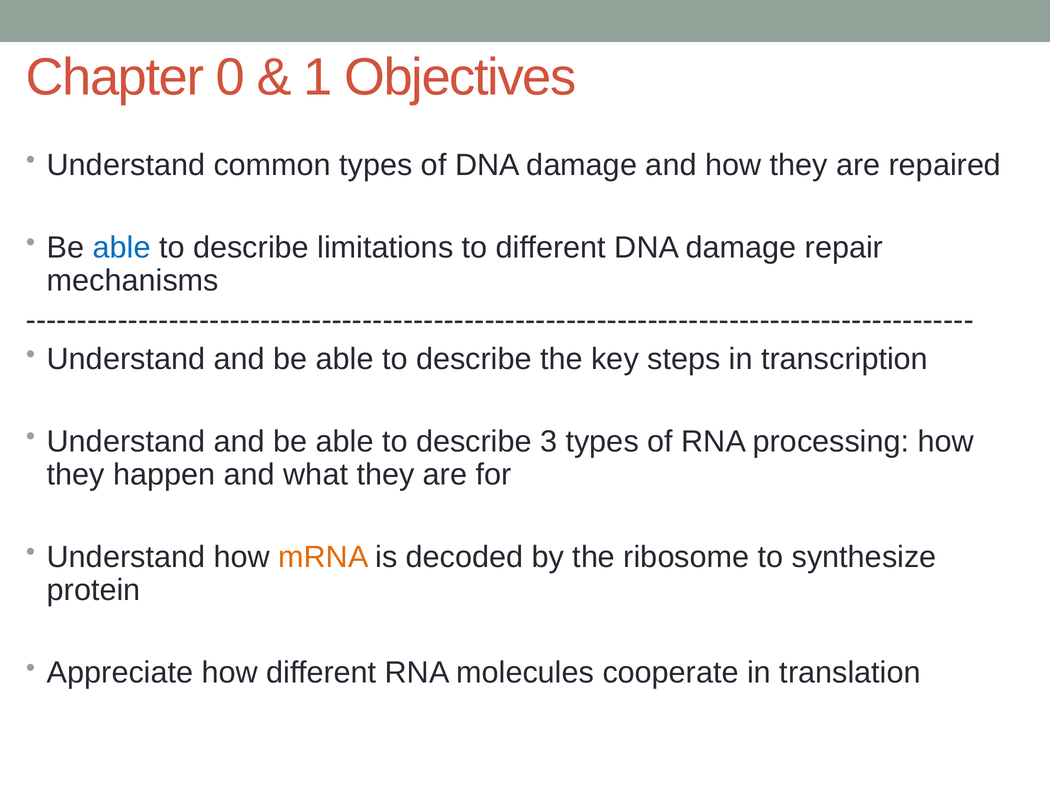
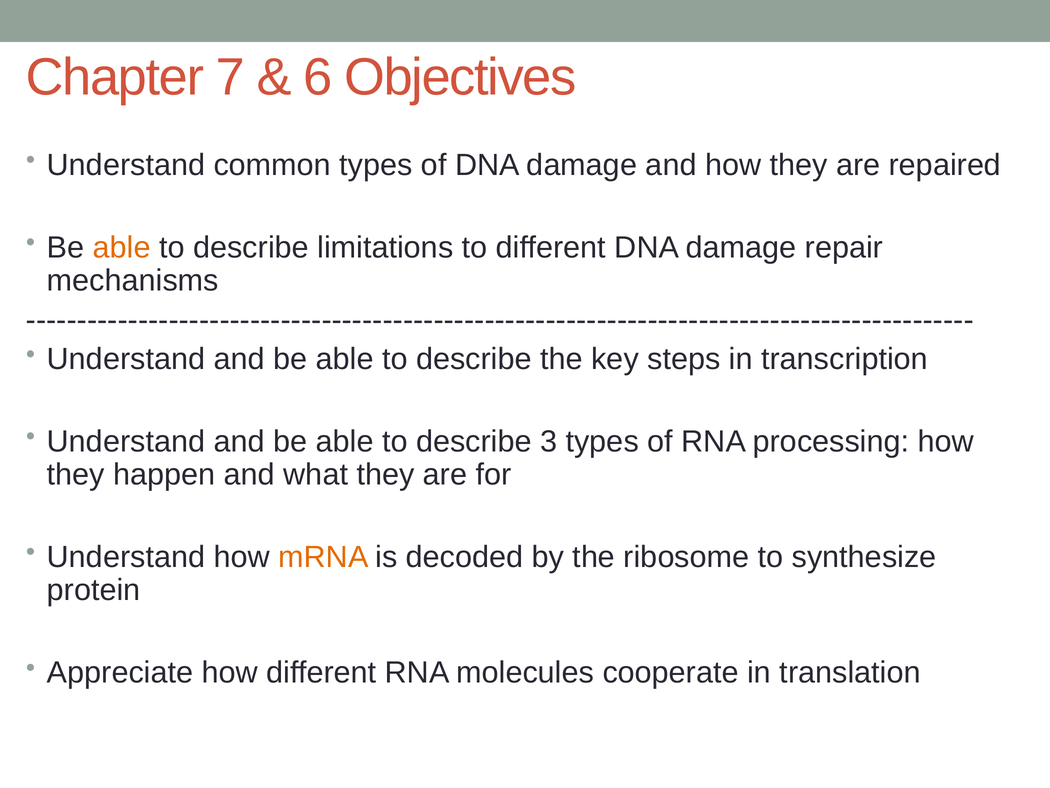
0: 0 -> 7
1: 1 -> 6
able at (122, 247) colour: blue -> orange
